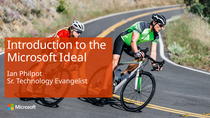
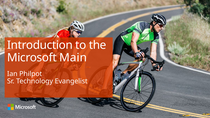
Ideal: Ideal -> Main
